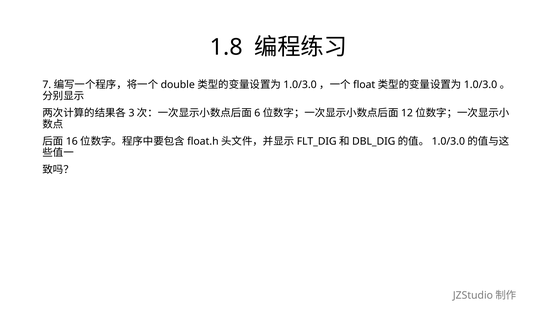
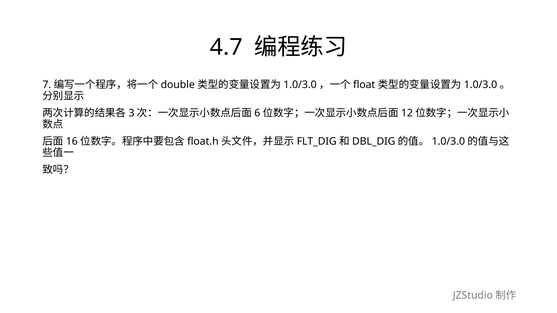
1.8: 1.8 -> 4.7
